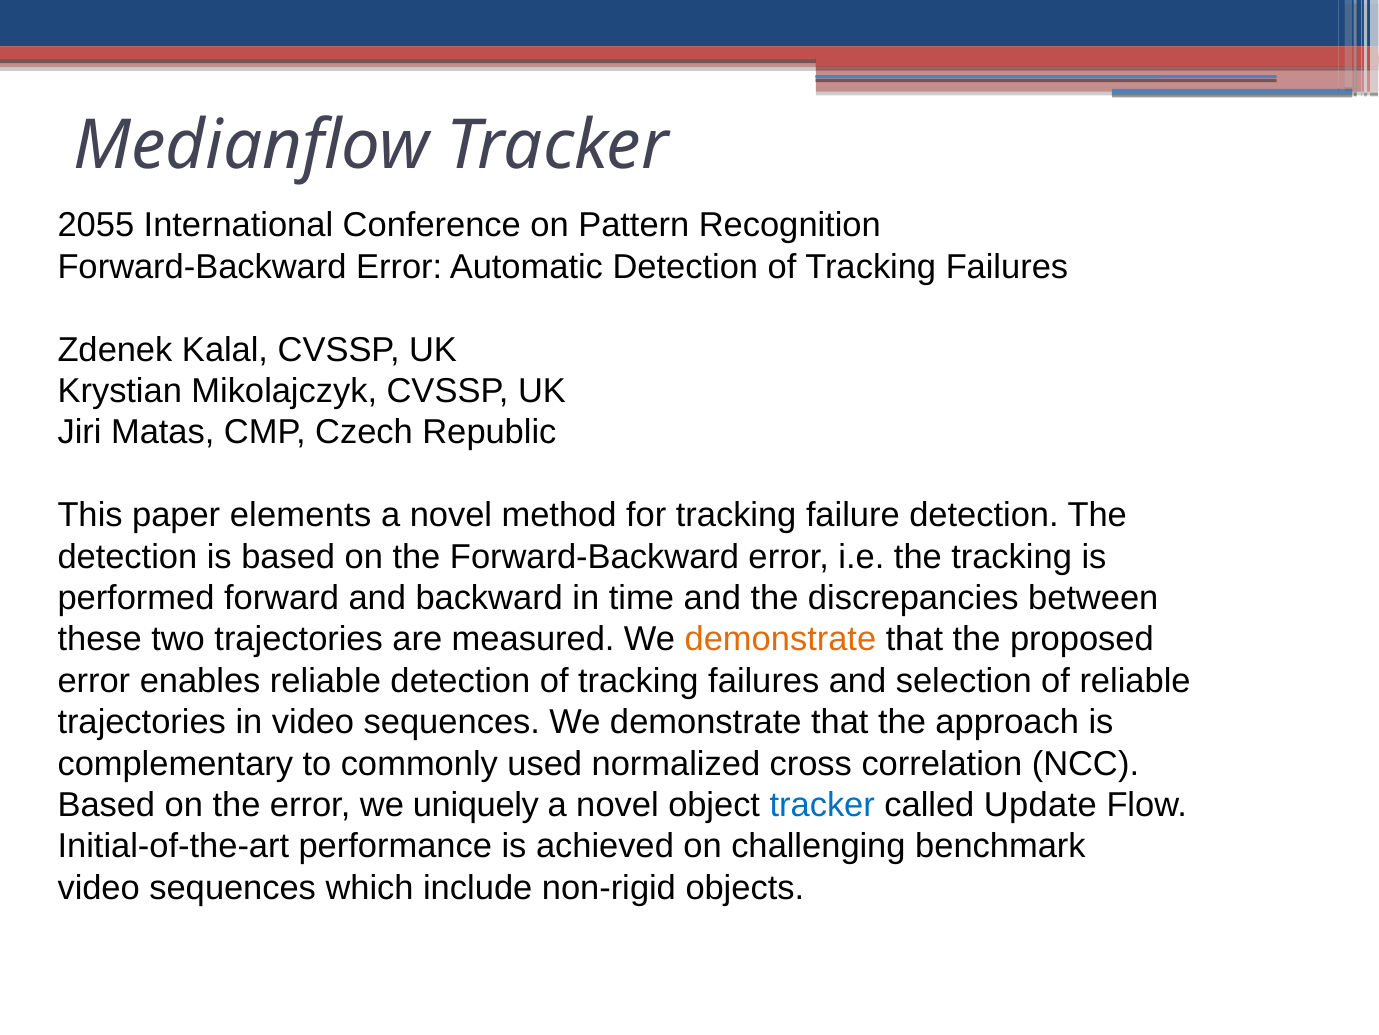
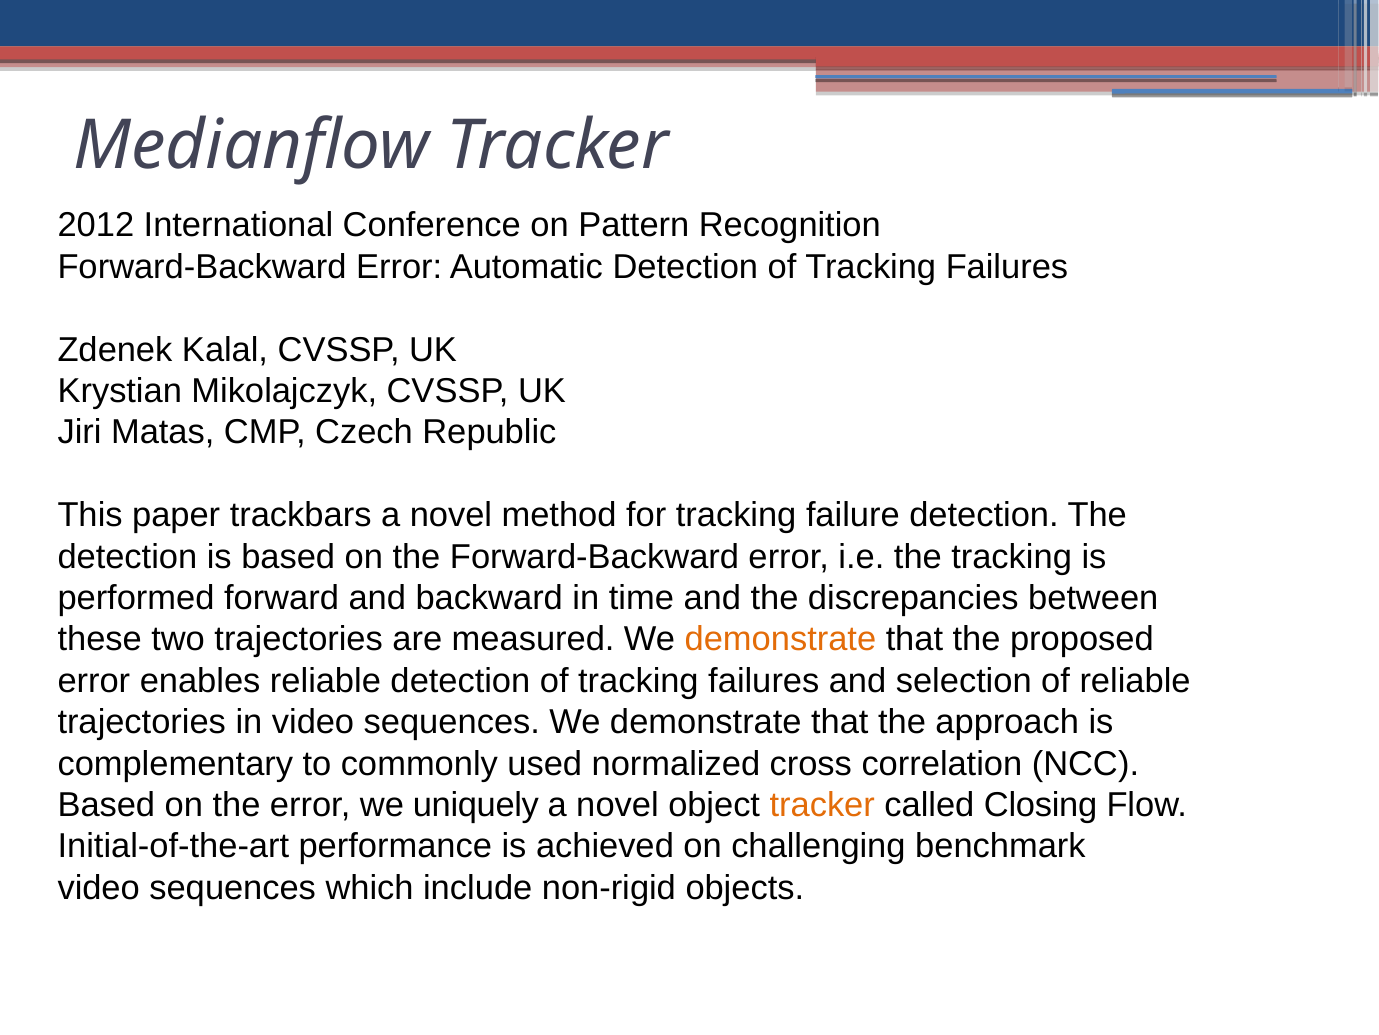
2055: 2055 -> 2012
elements: elements -> trackbars
tracker at (822, 804) colour: blue -> orange
Update: Update -> Closing
